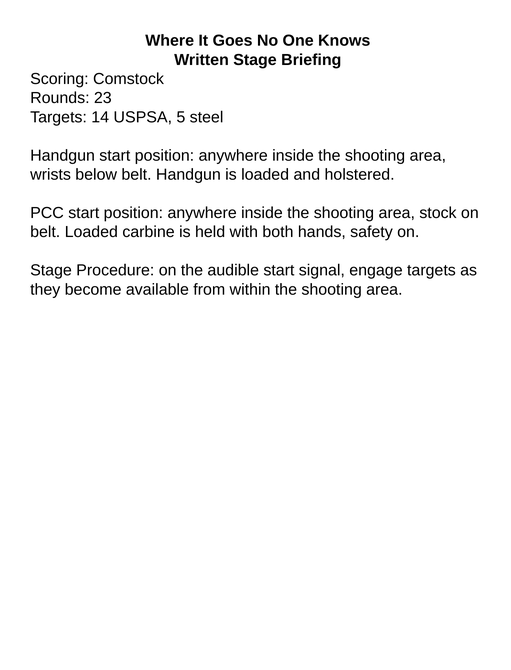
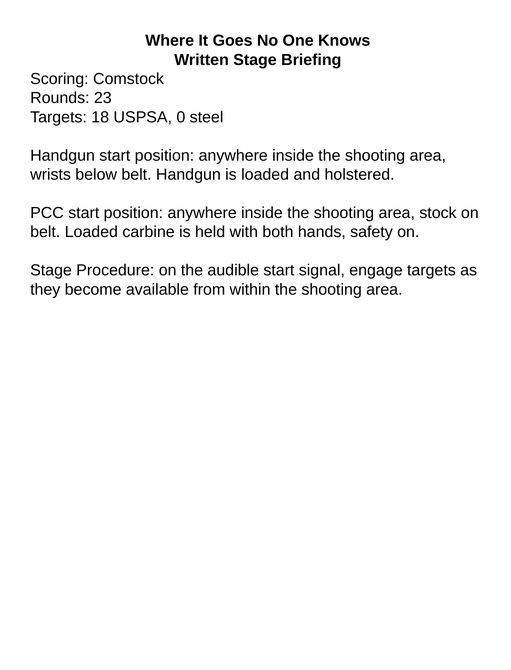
14: 14 -> 18
5: 5 -> 0
